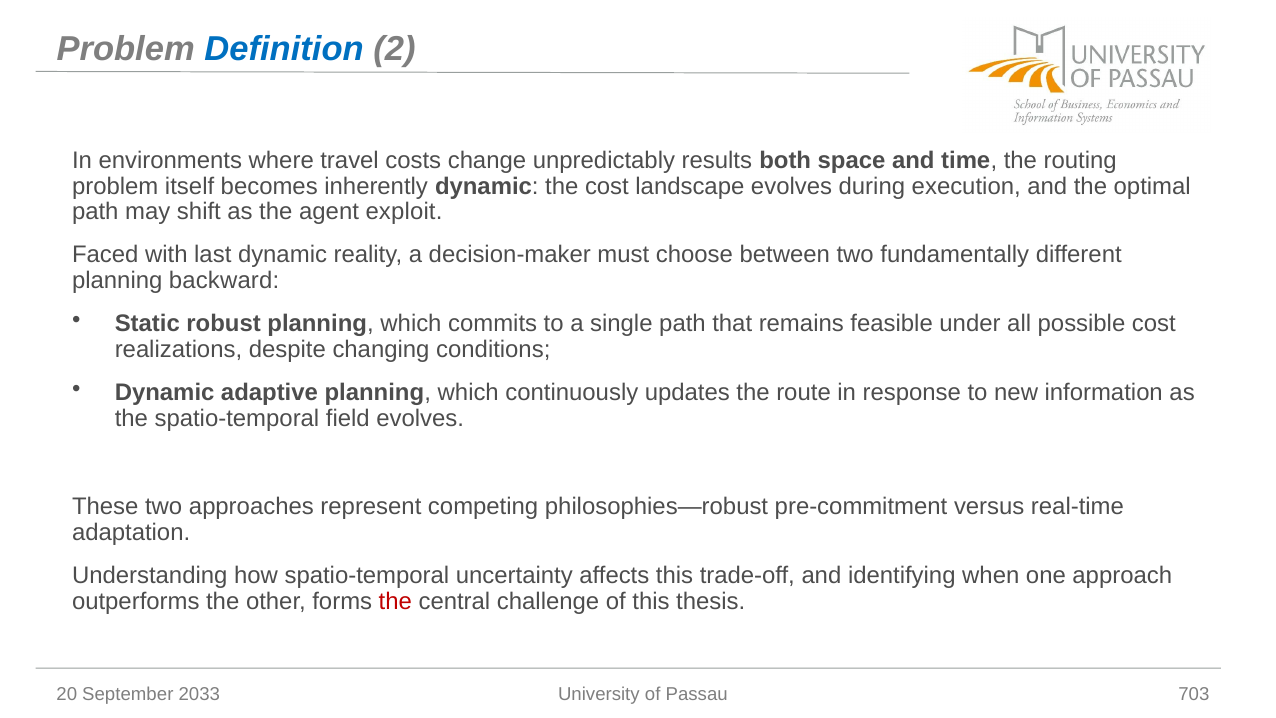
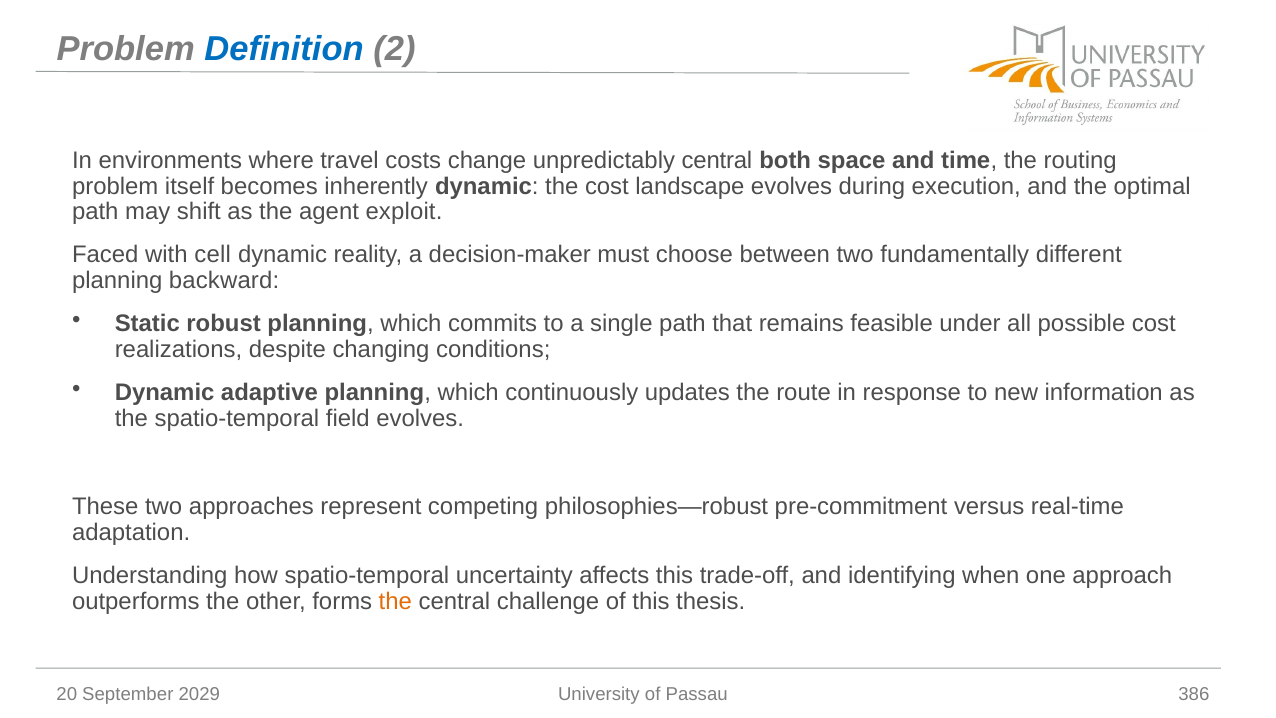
unpredictably results: results -> central
last: last -> cell
the at (395, 601) colour: red -> orange
2033: 2033 -> 2029
703: 703 -> 386
